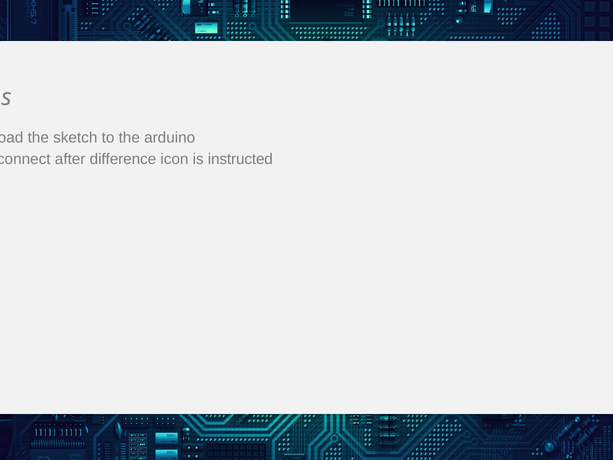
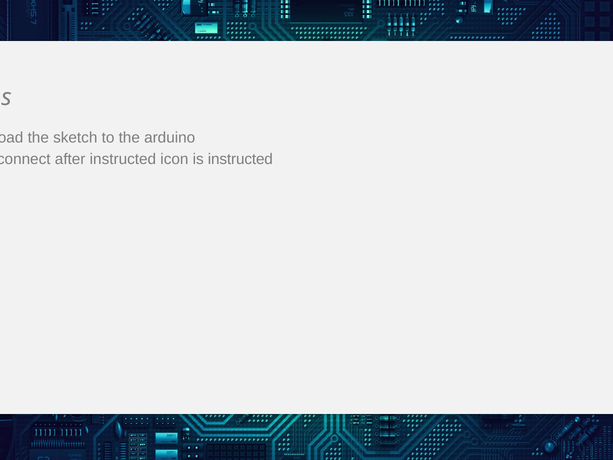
after difference: difference -> instructed
